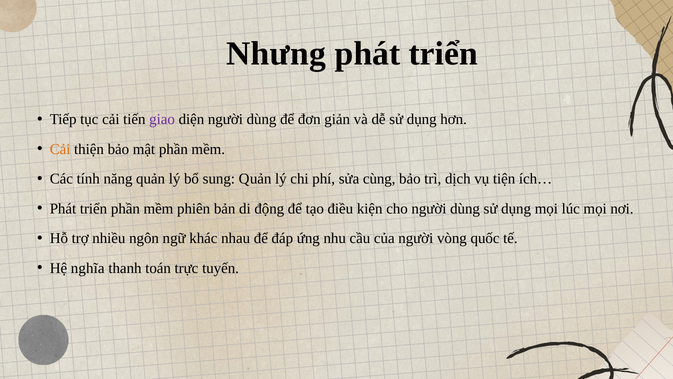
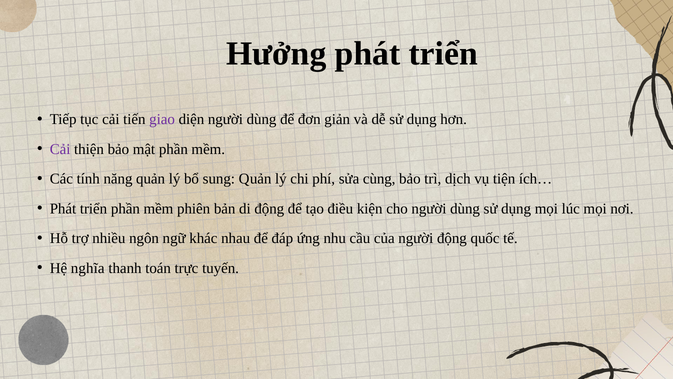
Nhưng: Nhưng -> Hưởng
Cải at (60, 149) colour: orange -> purple
người vòng: vòng -> động
